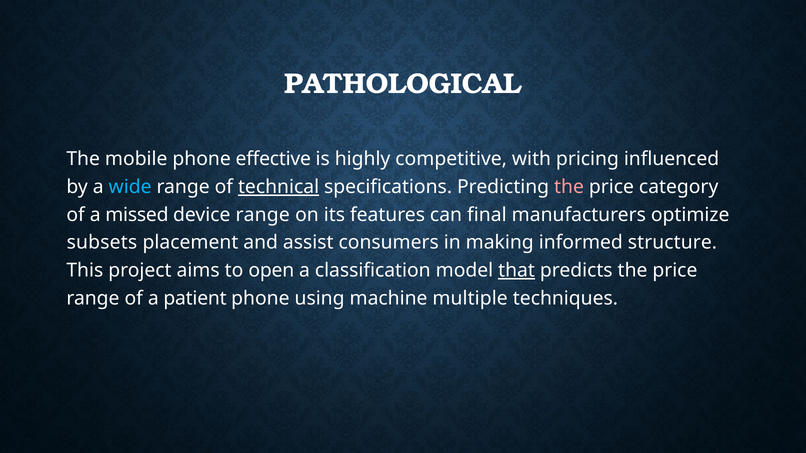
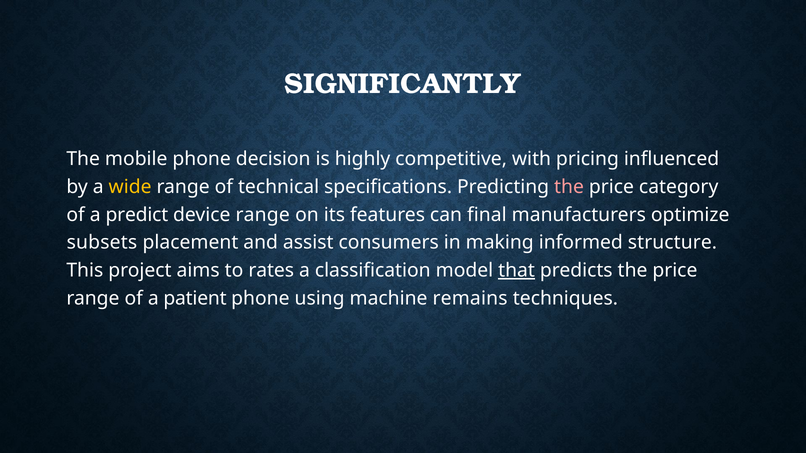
PATHOLOGICAL: PATHOLOGICAL -> SIGNIFICANTLY
effective: effective -> decision
wide colour: light blue -> yellow
technical underline: present -> none
missed: missed -> predict
open: open -> rates
multiple: multiple -> remains
